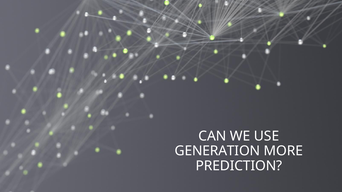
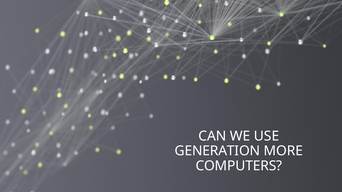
PREDICTION: PREDICTION -> COMPUTERS
